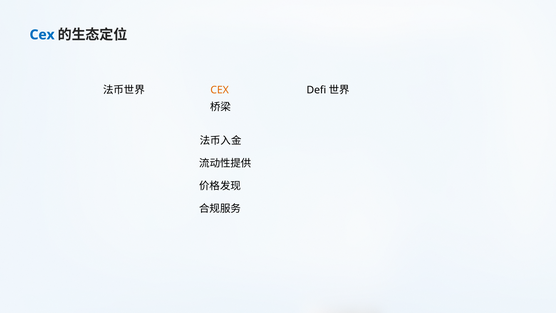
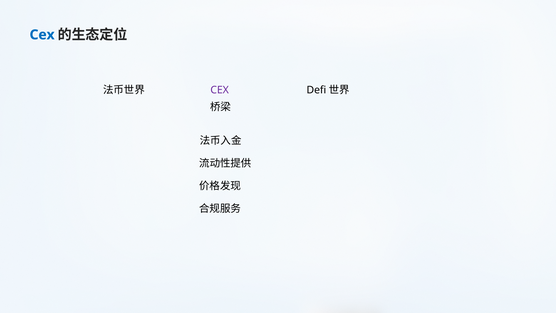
CEX at (220, 90) colour: orange -> purple
